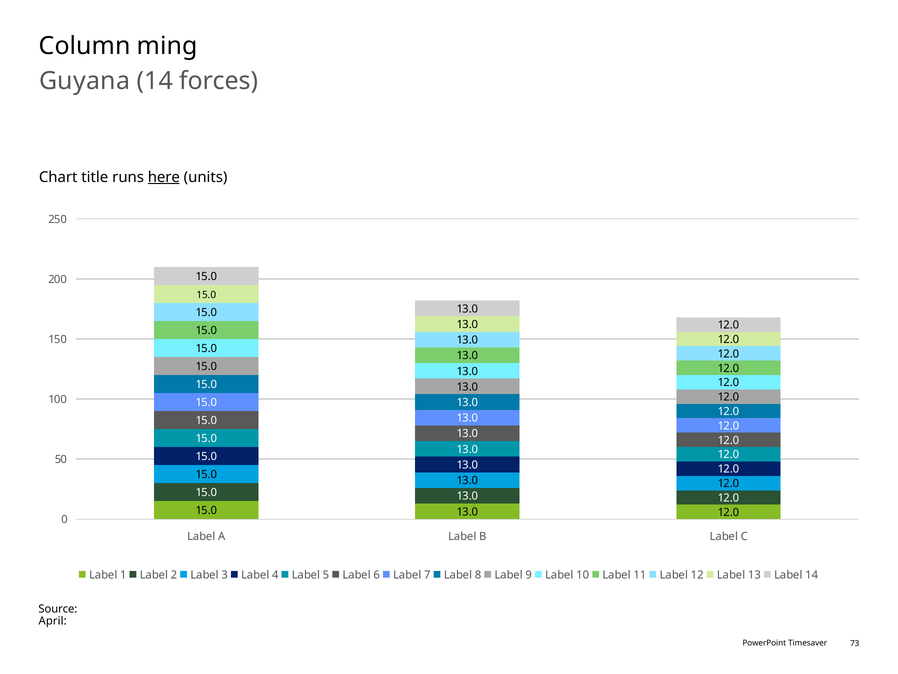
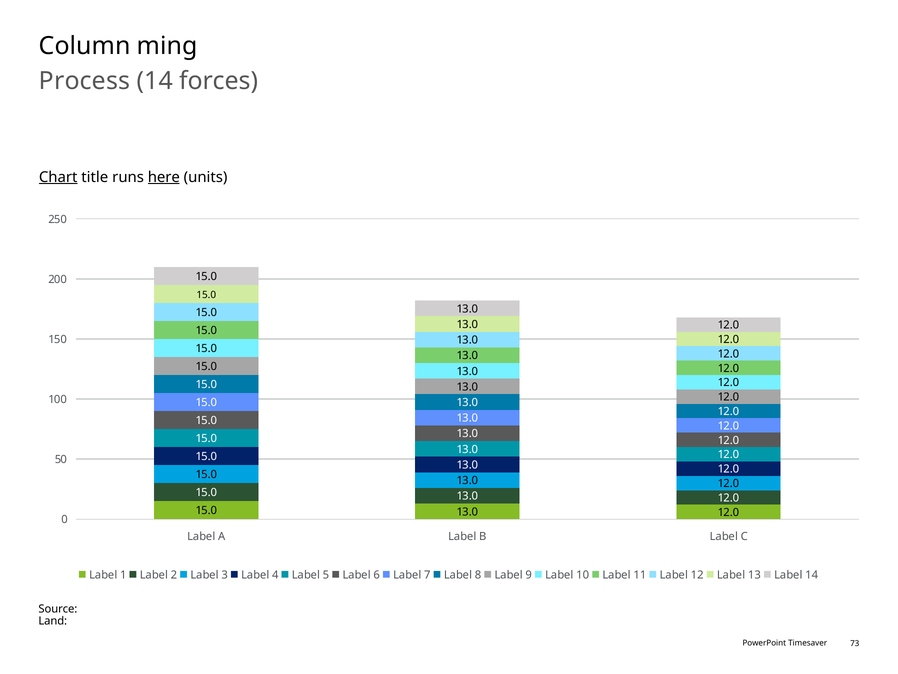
Guyana: Guyana -> Process
Chart underline: none -> present
April: April -> Land
